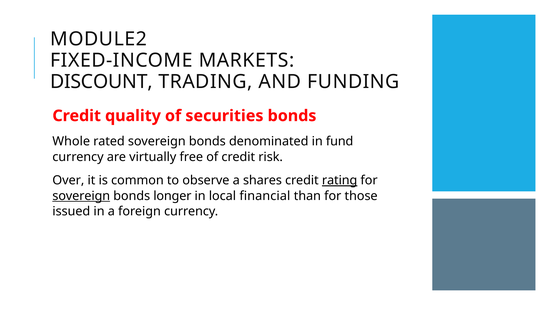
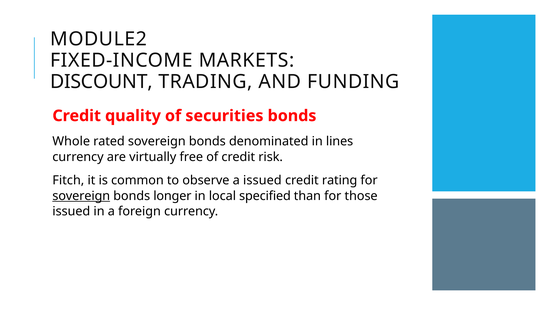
fund: fund -> lines
Over: Over -> Fitch
a shares: shares -> issued
rating underline: present -> none
financial: financial -> specified
